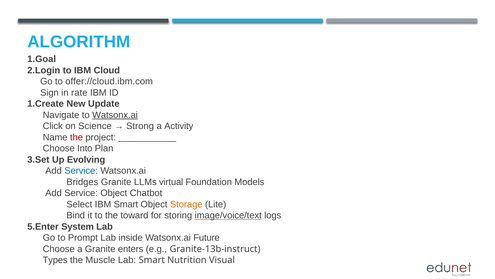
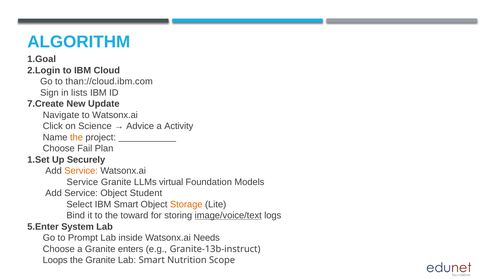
offer://cloud.ibm.com: offer://cloud.ibm.com -> than://cloud.ibm.com
rate: rate -> lists
1.Create: 1.Create -> 7.Create
Watsonx.ai at (115, 115) underline: present -> none
Strong: Strong -> Advice
the at (76, 137) colour: red -> orange
Into: Into -> Fail
3.Set: 3.Set -> 1.Set
Evolving: Evolving -> Securely
Service at (81, 171) colour: blue -> orange
Bridges at (82, 182): Bridges -> Service
Chatbot: Chatbot -> Student
Future: Future -> Needs
Types: Types -> Loops
the Muscle: Muscle -> Granite
Visual: Visual -> Scope
